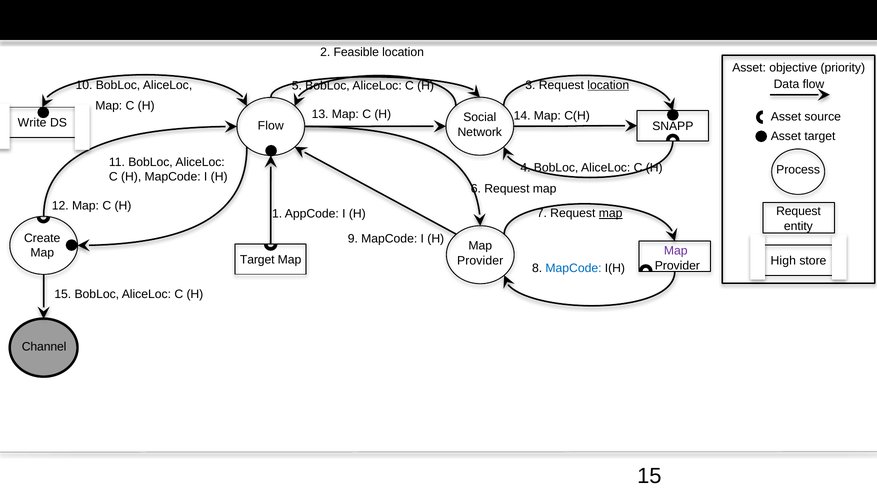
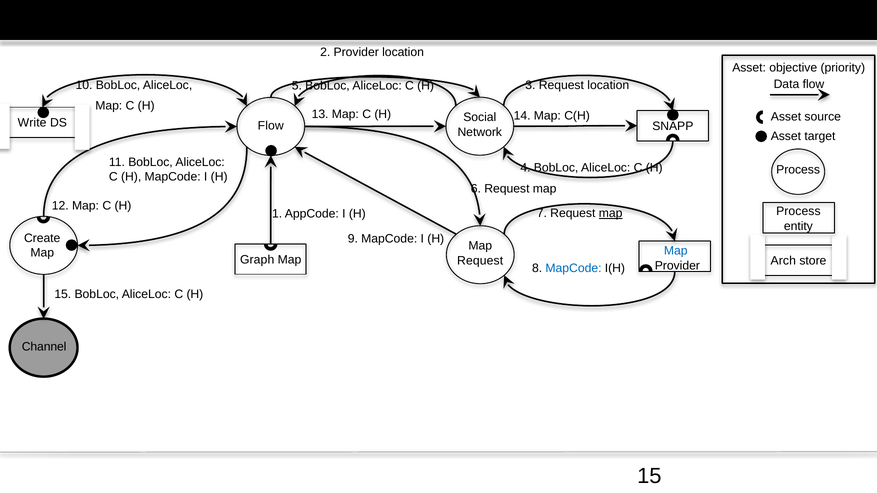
2 Feasible: Feasible -> Provider
location at (608, 85) underline: present -> none
Request at (798, 211): Request -> Process
Map at (676, 251) colour: purple -> blue
Target at (257, 260): Target -> Graph
Provider at (480, 261): Provider -> Request
High: High -> Arch
